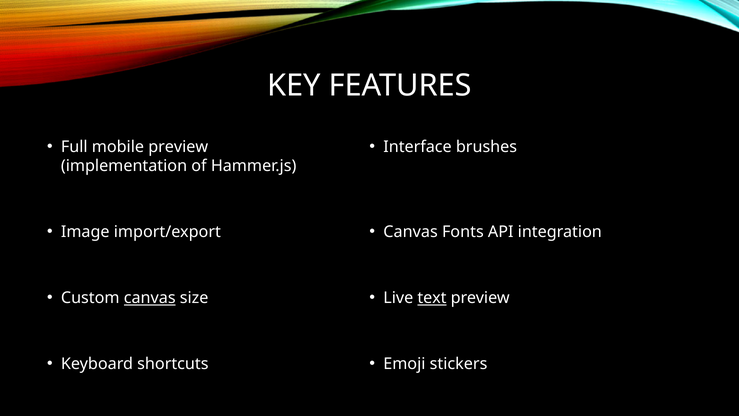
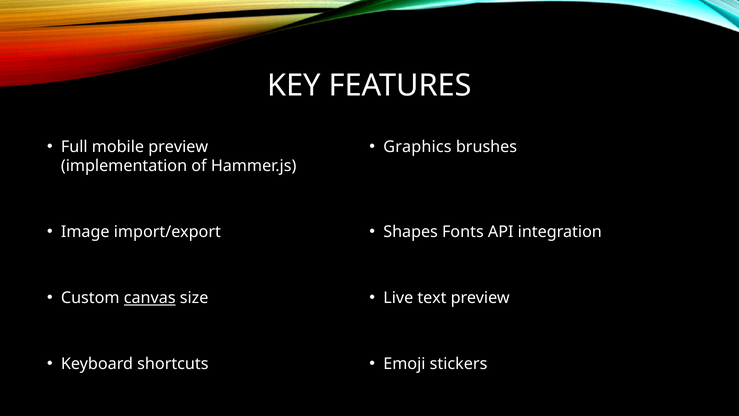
Interface: Interface -> Graphics
Canvas at (411, 232): Canvas -> Shapes
text underline: present -> none
